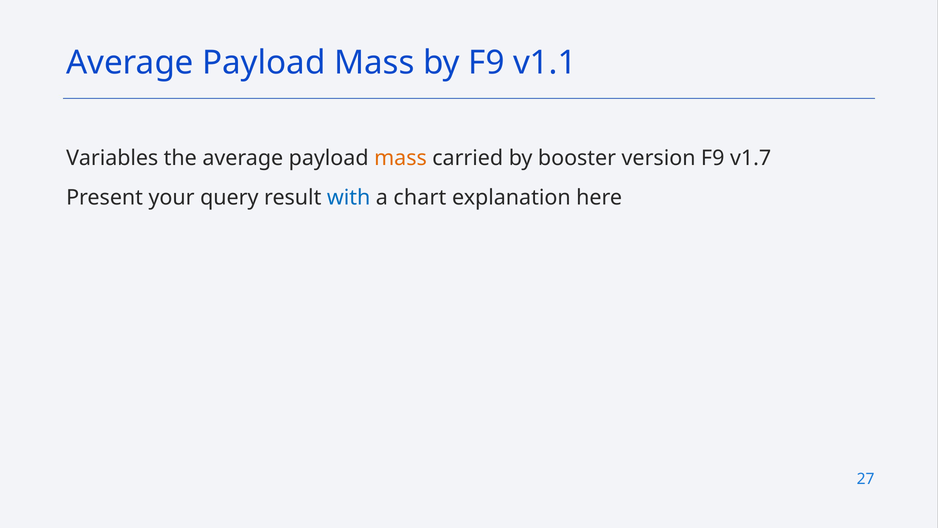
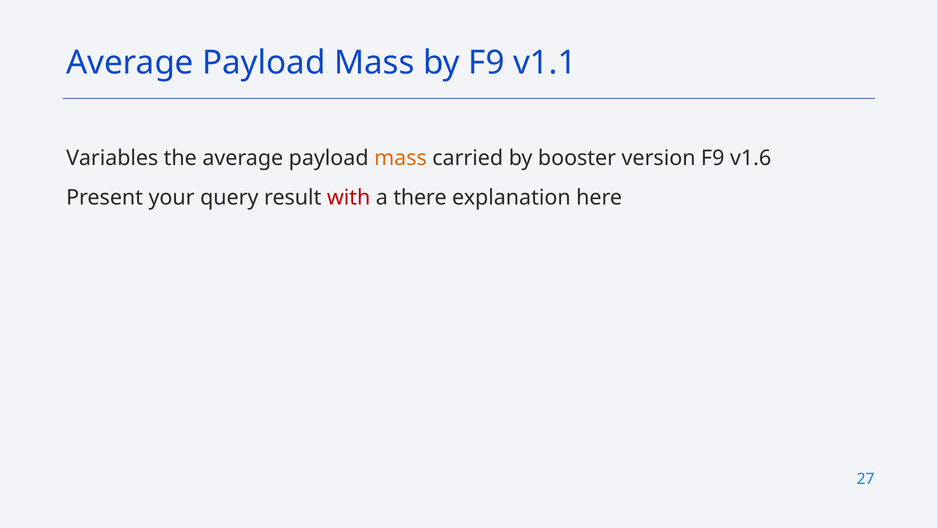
v1.7: v1.7 -> v1.6
with colour: blue -> red
chart: chart -> there
